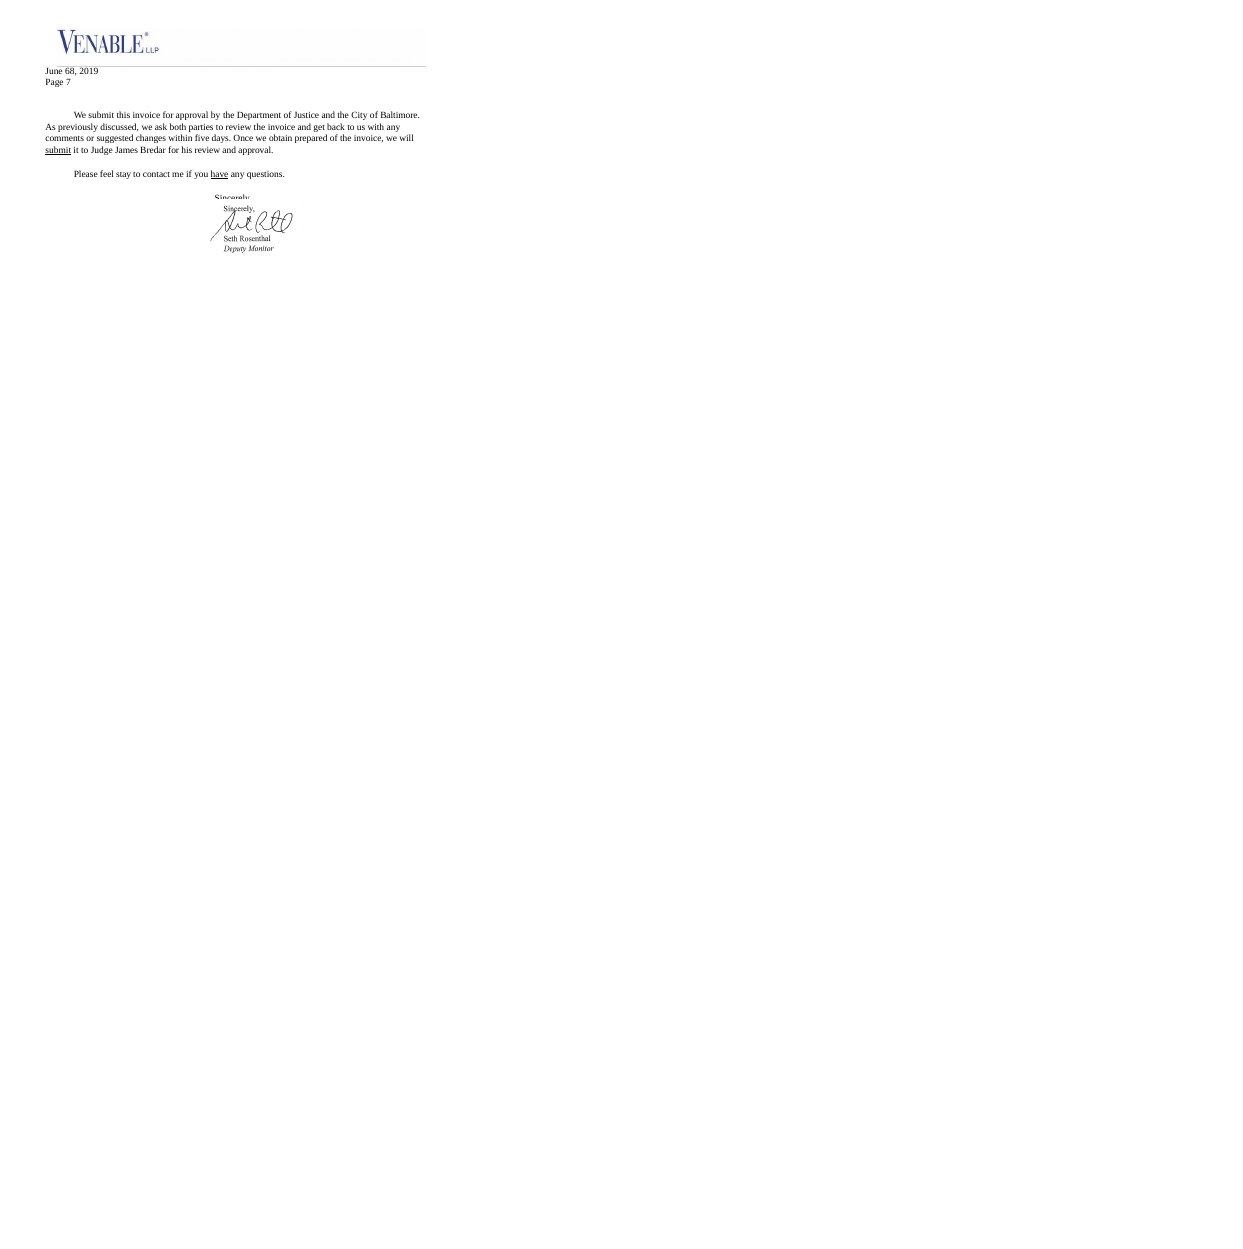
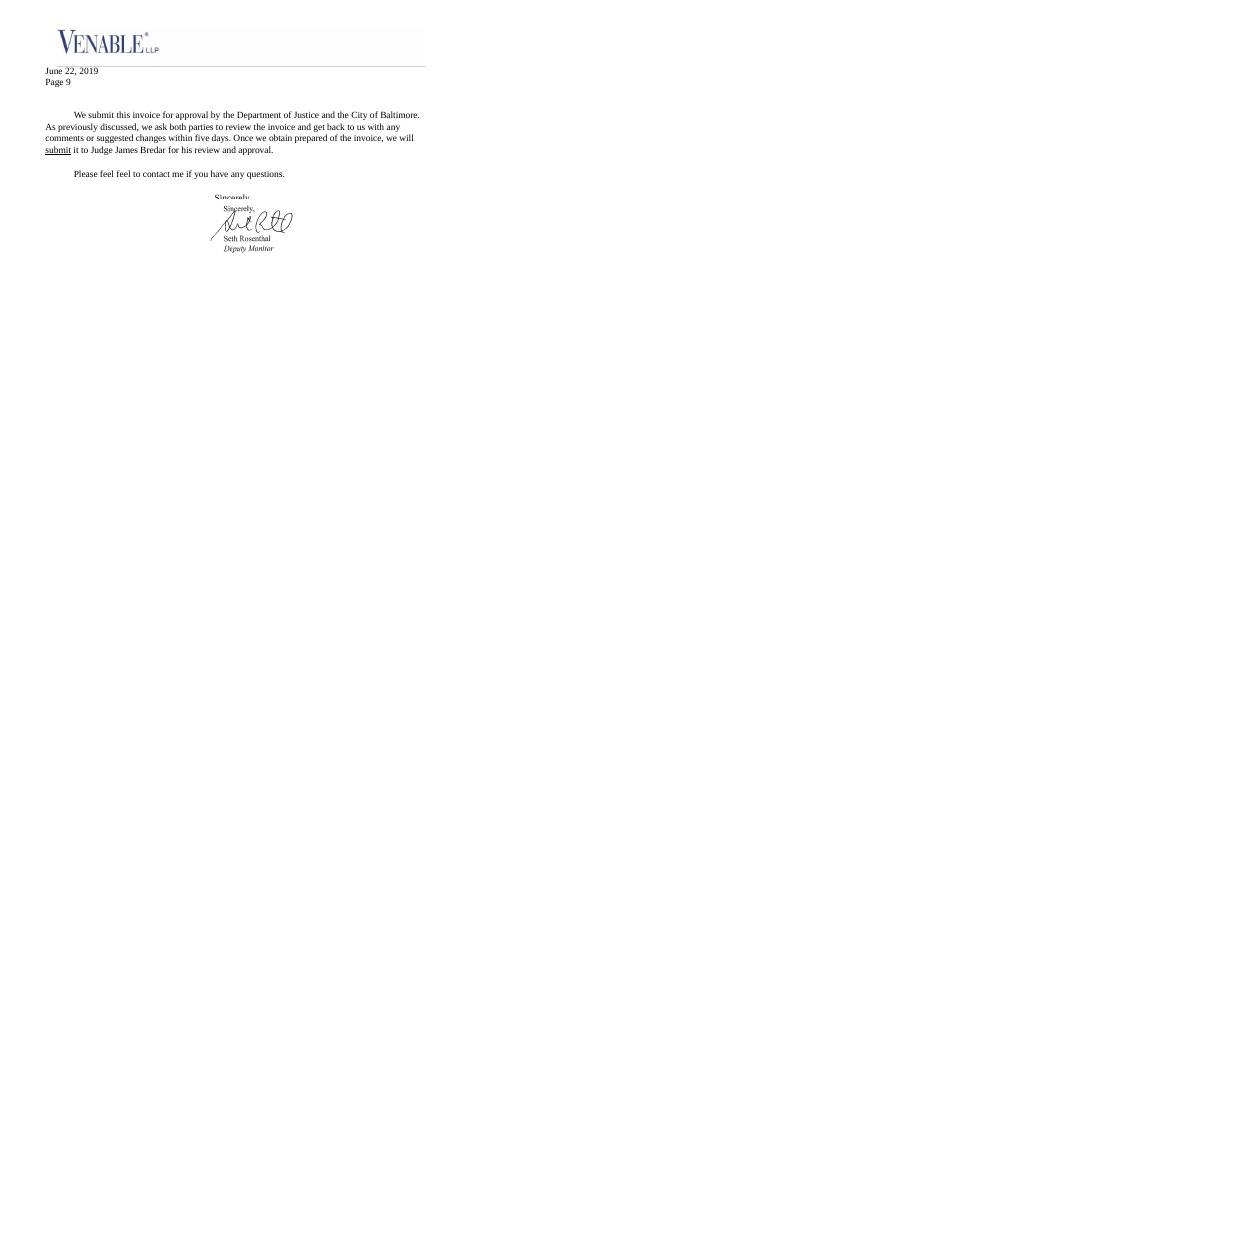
68: 68 -> 22
7: 7 -> 9
feel stay: stay -> feel
have underline: present -> none
